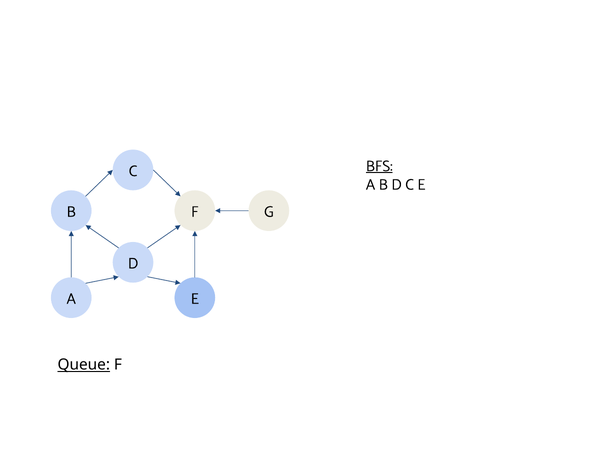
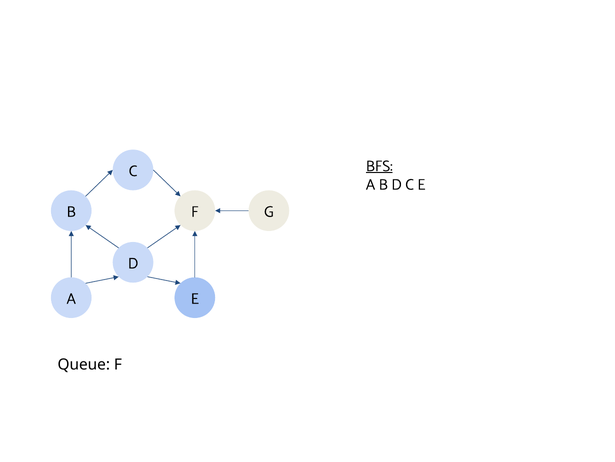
Queue underline: present -> none
